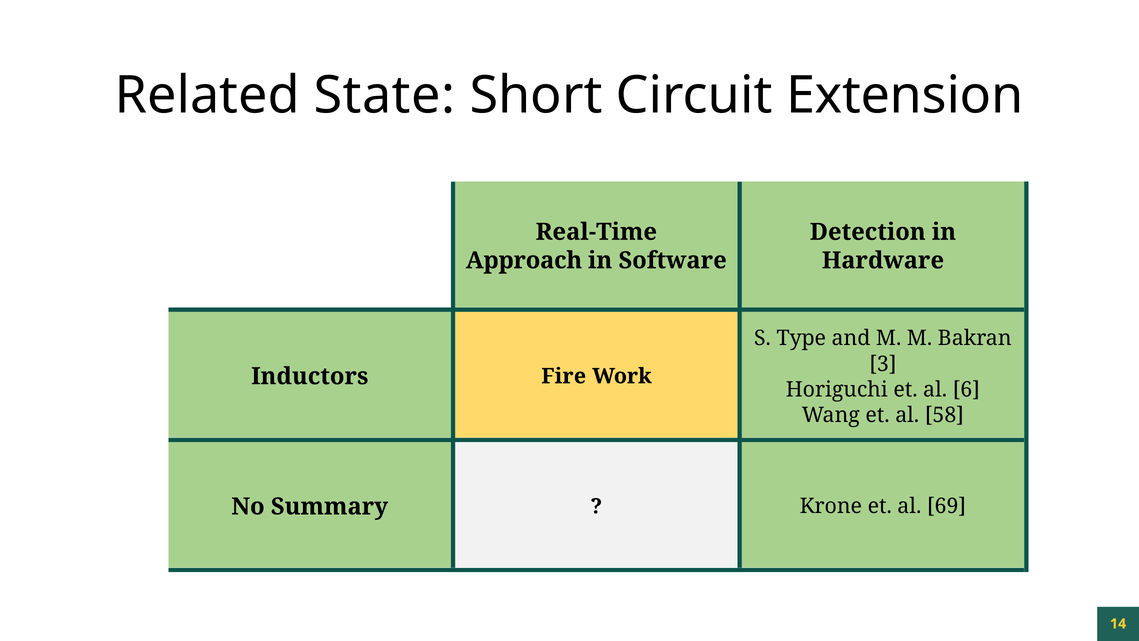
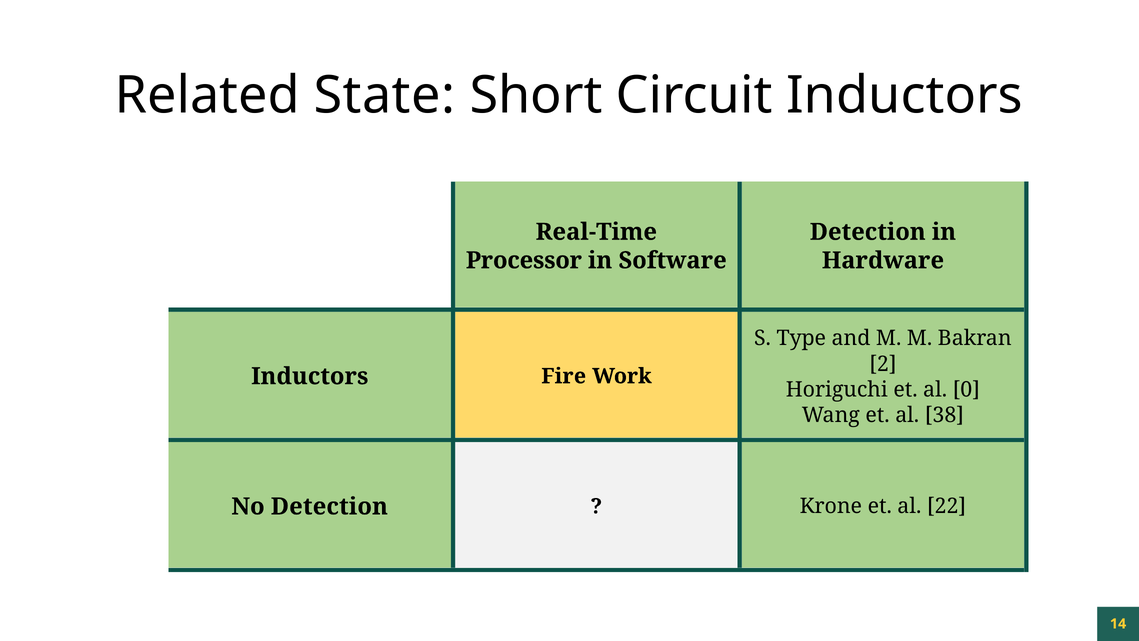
Circuit Extension: Extension -> Inductors
Approach: Approach -> Processor
3: 3 -> 2
6: 6 -> 0
58: 58 -> 38
No Summary: Summary -> Detection
69: 69 -> 22
